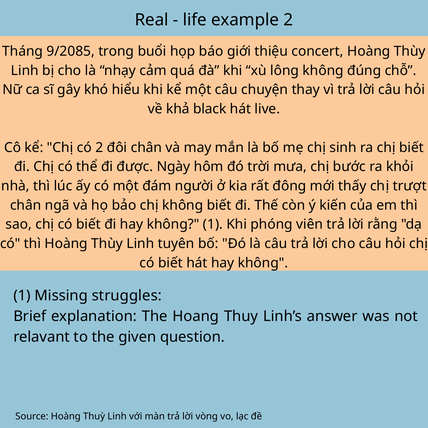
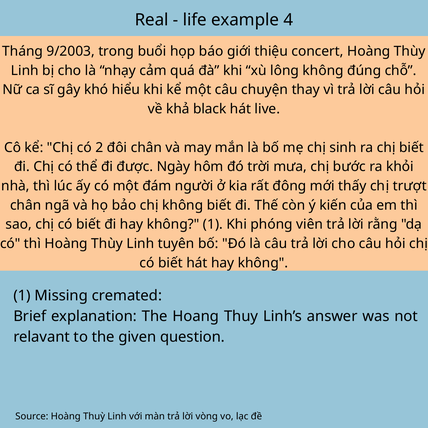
example 2: 2 -> 4
9/2085: 9/2085 -> 9/2003
struggles: struggles -> cremated
